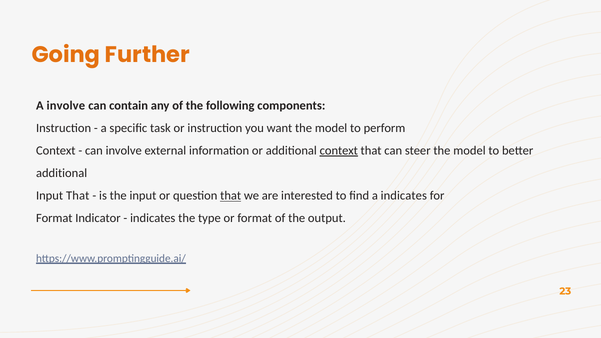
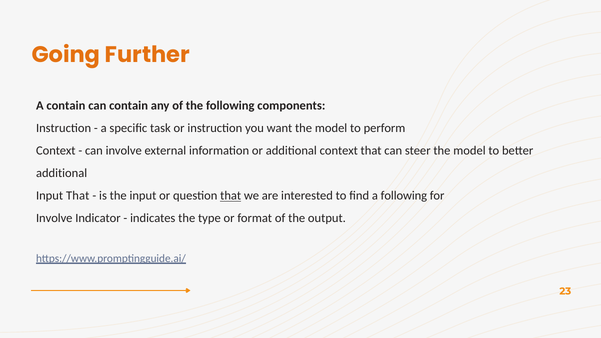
A involve: involve -> contain
context at (339, 151) underline: present -> none
a indicates: indicates -> following
Format at (54, 218): Format -> Involve
